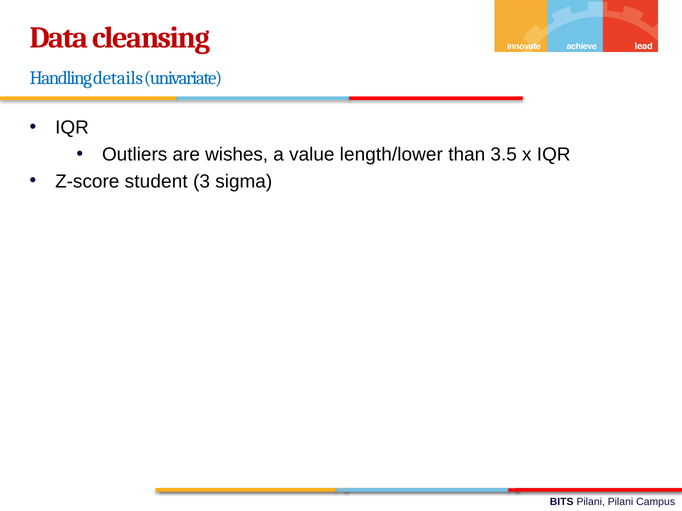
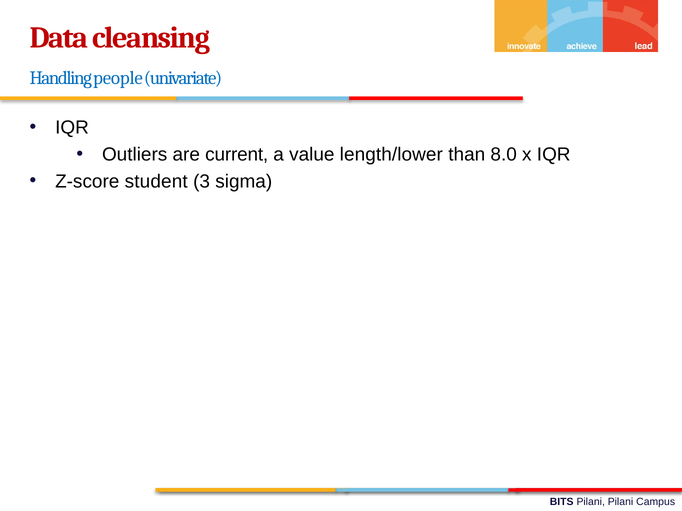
details: details -> people
wishes: wishes -> current
3.5: 3.5 -> 8.0
